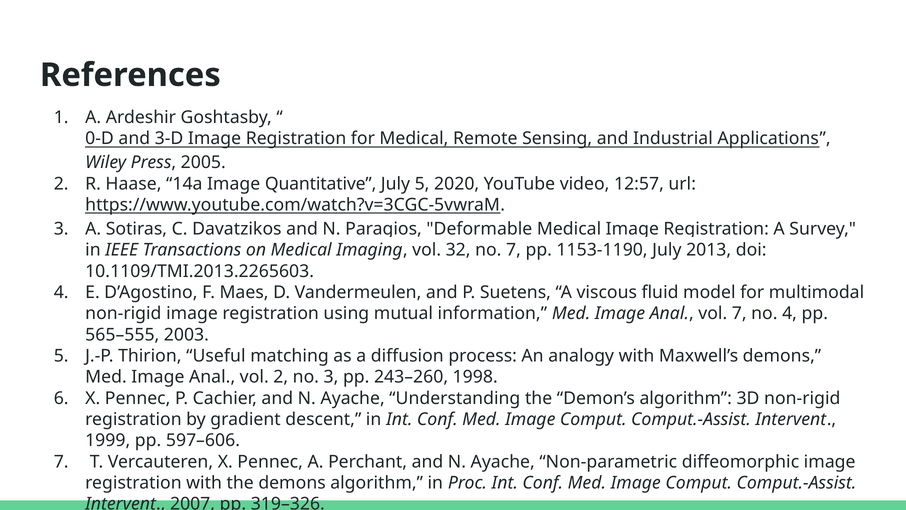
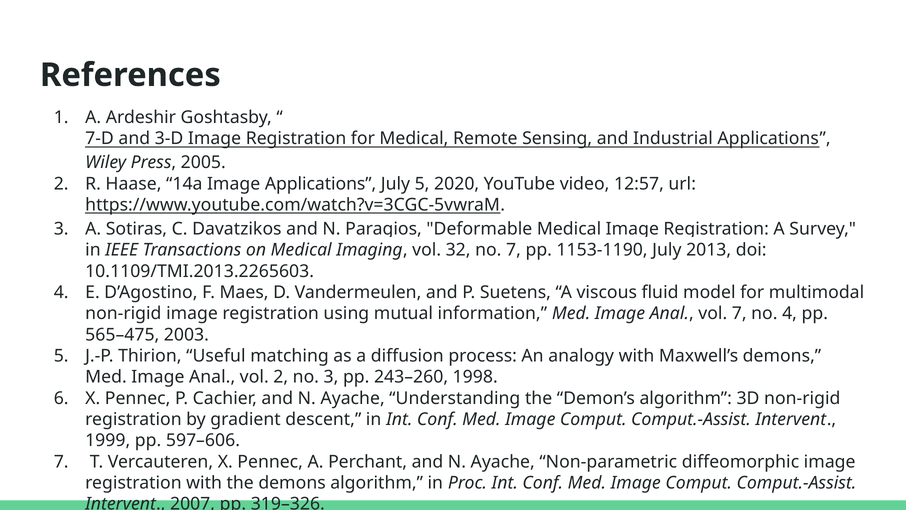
0-D: 0-D -> 7-D
Image Quantitative: Quantitative -> Applications
565–555: 565–555 -> 565–475
